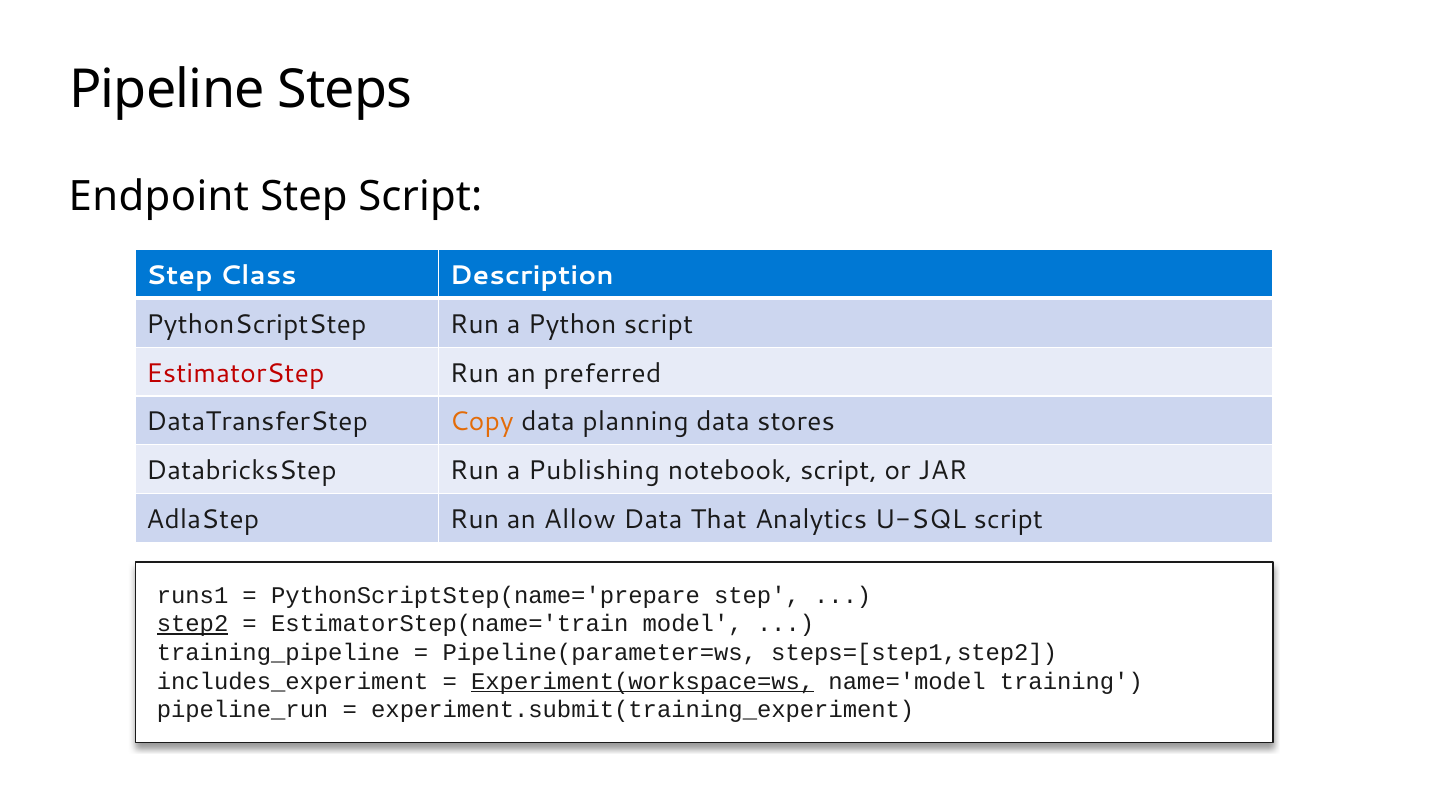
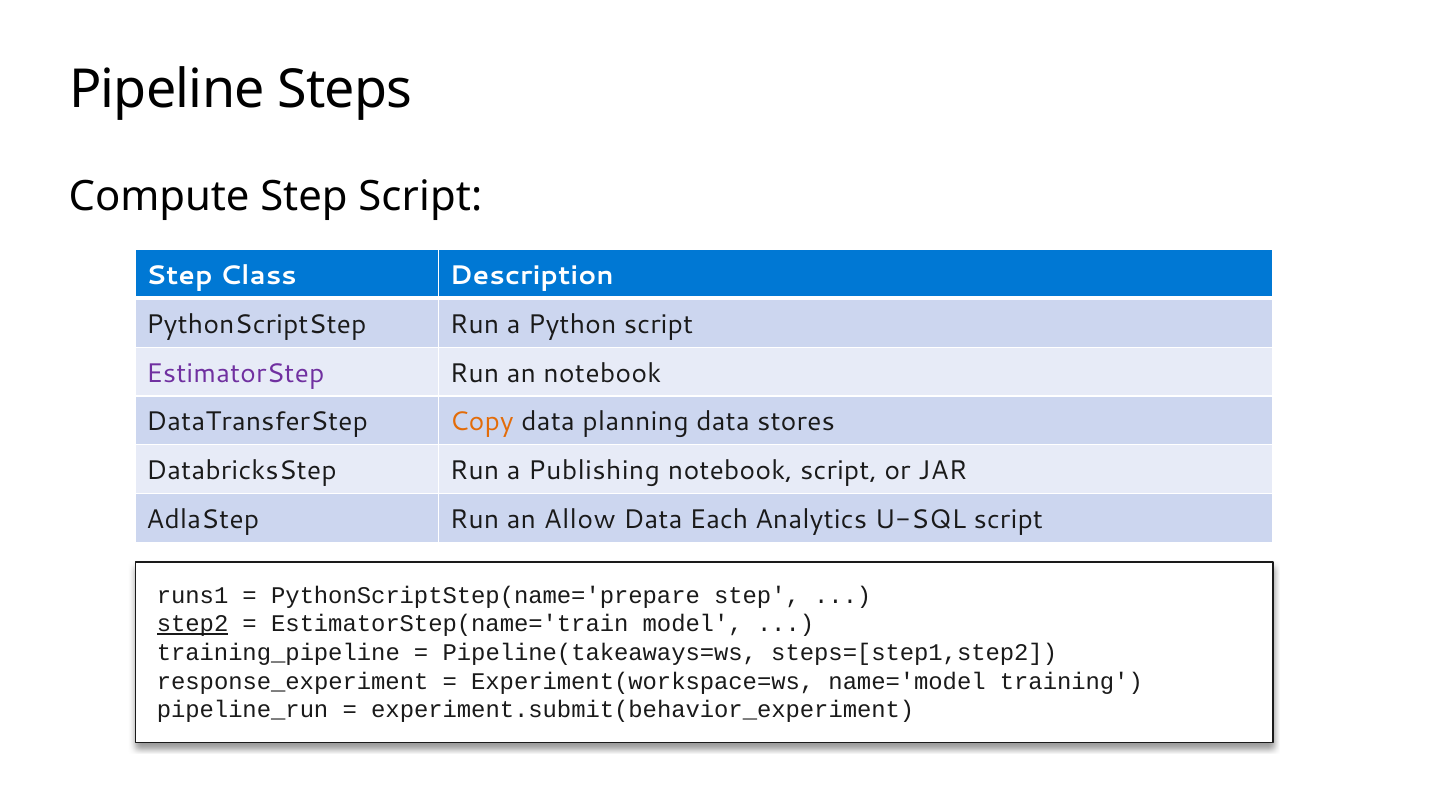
Endpoint: Endpoint -> Compute
EstimatorStep colour: red -> purple
an preferred: preferred -> notebook
That: That -> Each
Pipeline(parameter=ws: Pipeline(parameter=ws -> Pipeline(takeaways=ws
includes_experiment: includes_experiment -> response_experiment
Experiment(workspace=ws underline: present -> none
experiment.submit(training_experiment: experiment.submit(training_experiment -> experiment.submit(behavior_experiment
